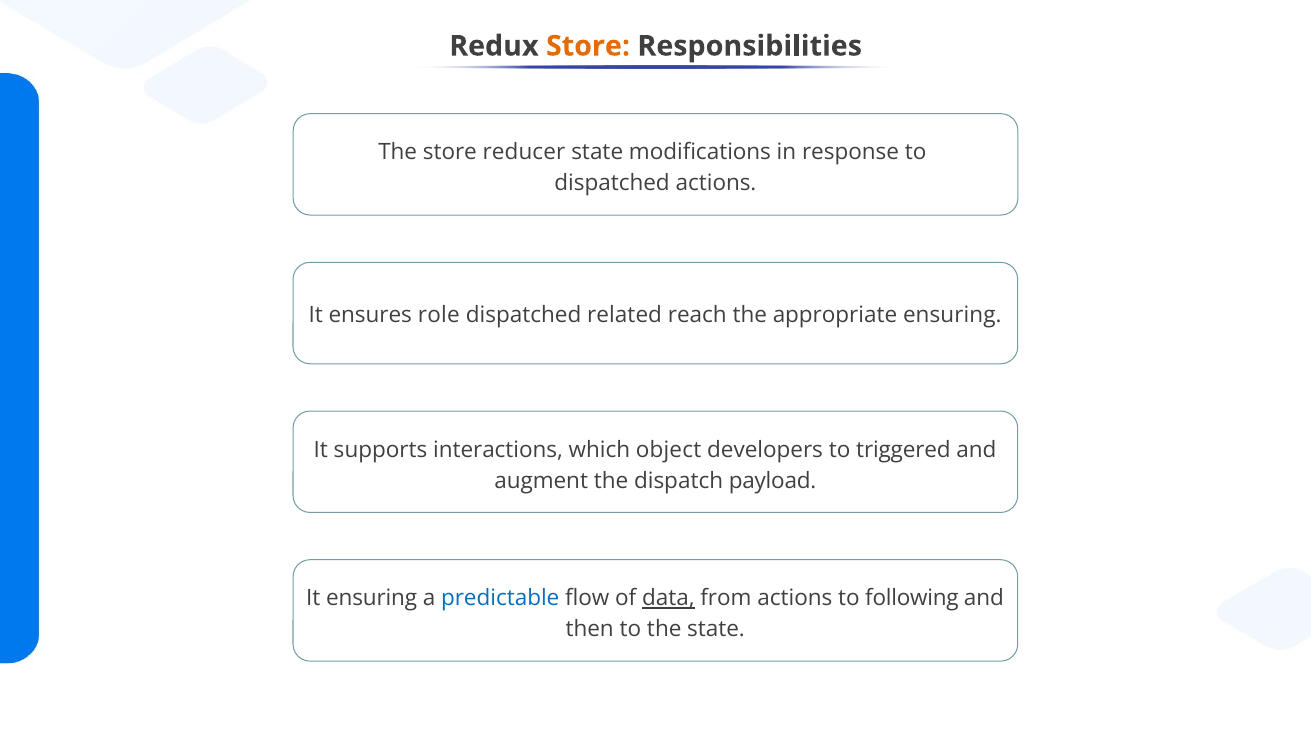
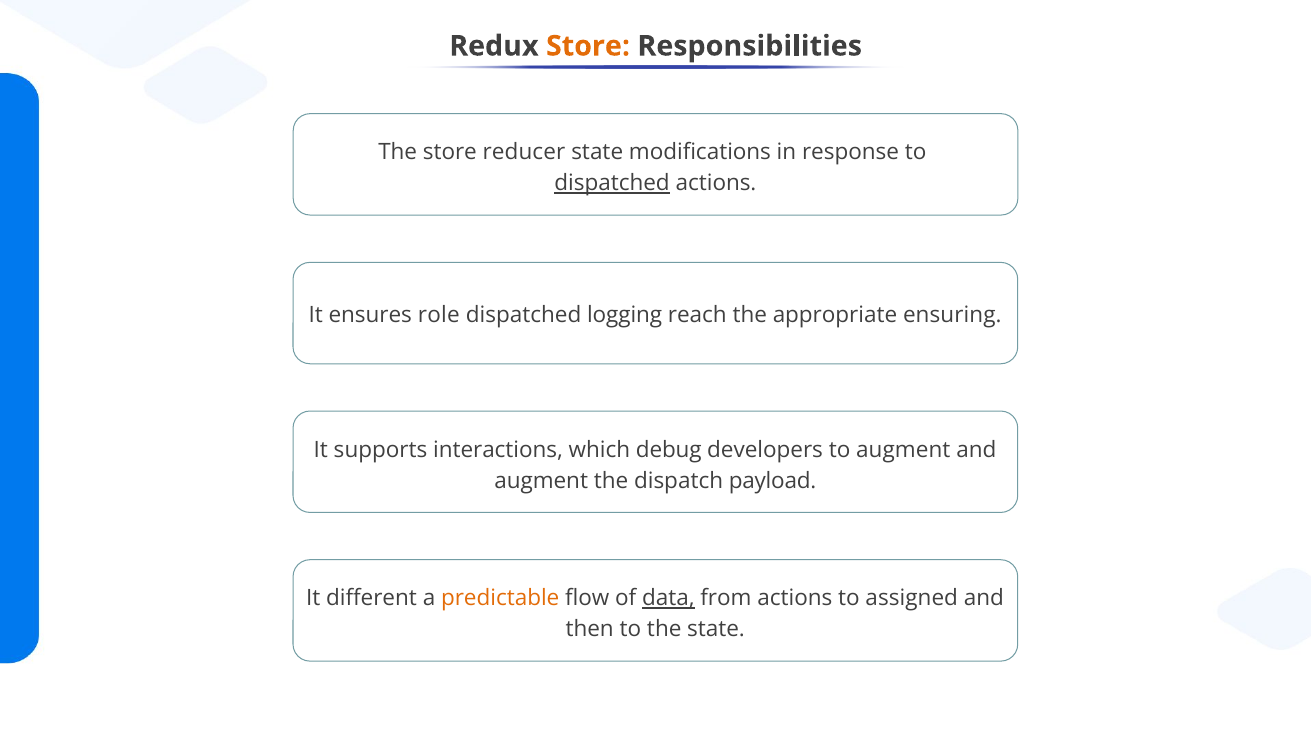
dispatched at (612, 184) underline: none -> present
related: related -> logging
object: object -> debug
to triggered: triggered -> augment
It ensuring: ensuring -> different
predictable colour: blue -> orange
following: following -> assigned
